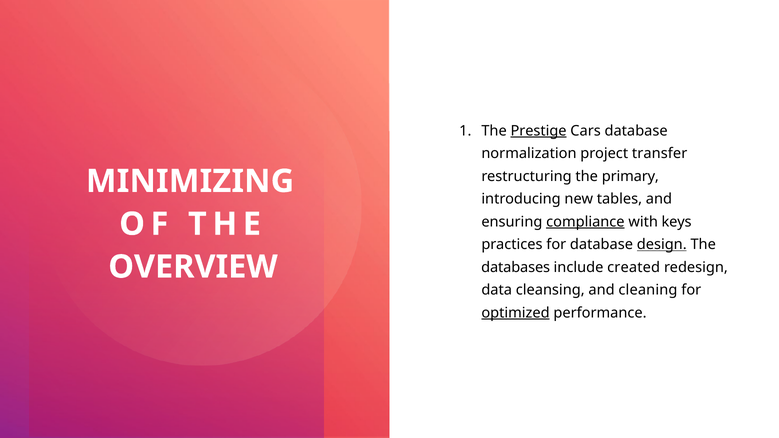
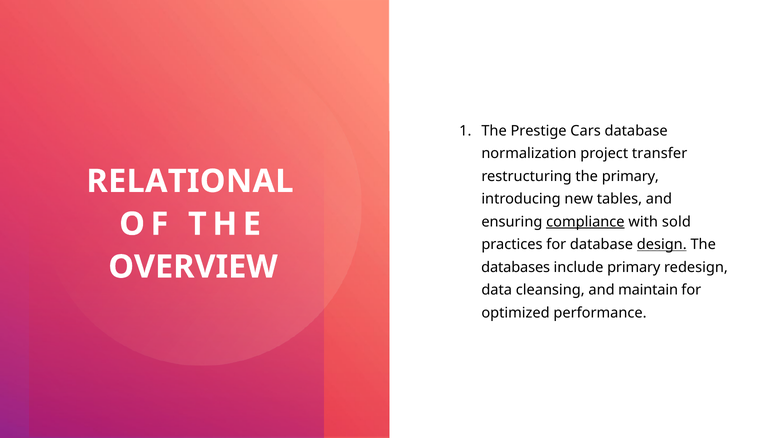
Prestige underline: present -> none
MINIMIZING: MINIMIZING -> RELATIONAL
keys: keys -> sold
include created: created -> primary
cleaning: cleaning -> maintain
optimized underline: present -> none
